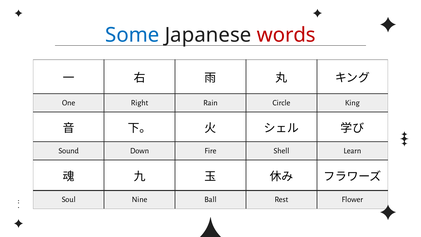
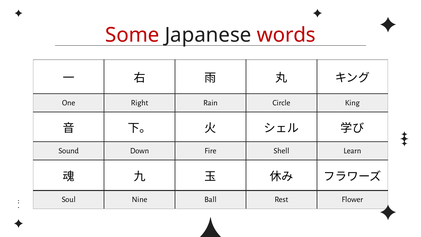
Some colour: blue -> red
